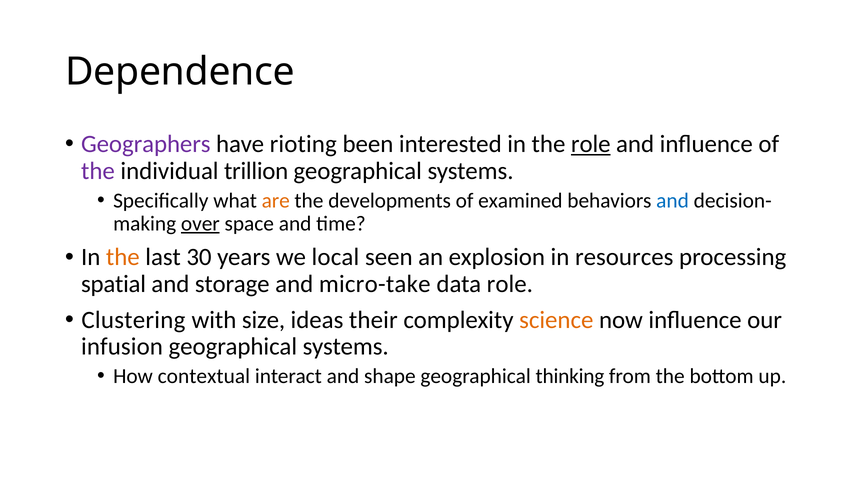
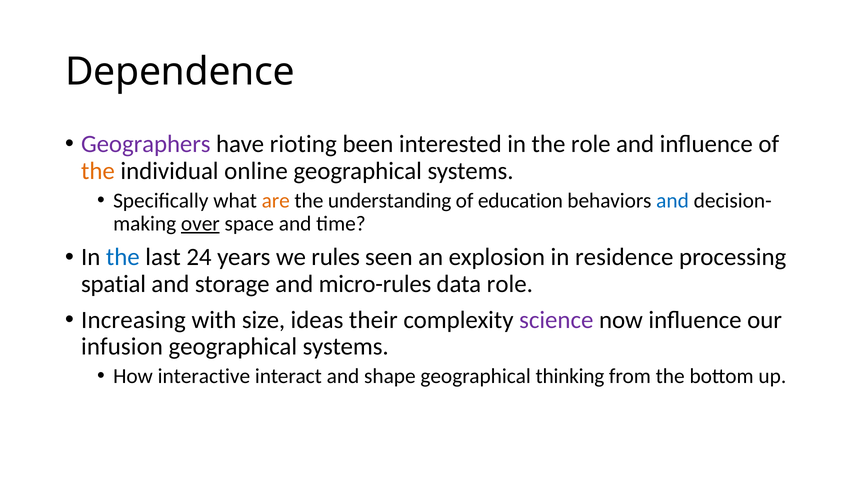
role at (591, 144) underline: present -> none
the at (98, 171) colour: purple -> orange
trillion: trillion -> online
developments: developments -> understanding
examined: examined -> education
the at (123, 257) colour: orange -> blue
30: 30 -> 24
local: local -> rules
resources: resources -> residence
micro-take: micro-take -> micro-rules
Clustering: Clustering -> Increasing
science colour: orange -> purple
contextual: contextual -> interactive
